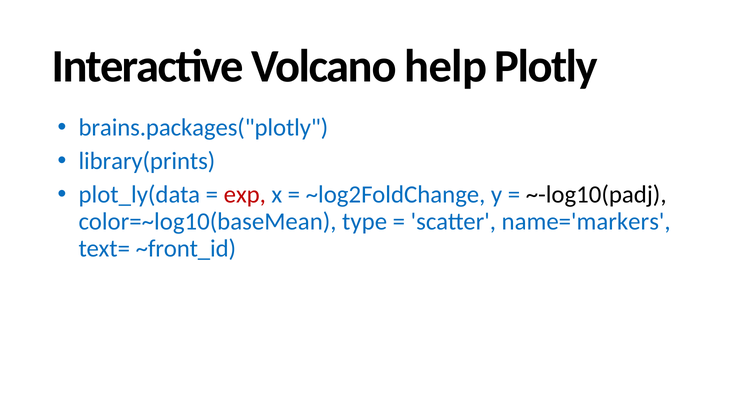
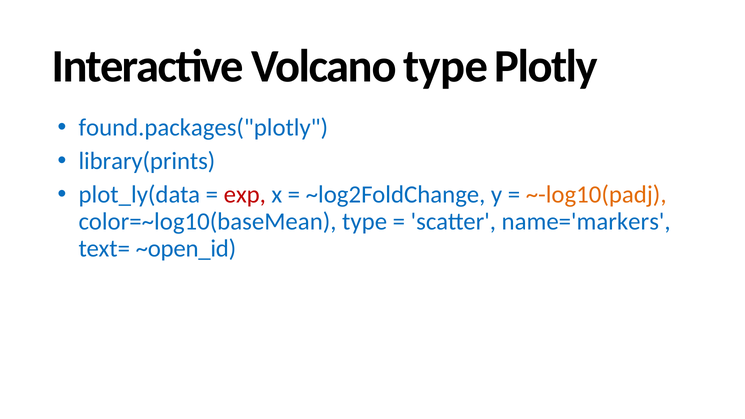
Volcano help: help -> type
brains.packages("plotly: brains.packages("plotly -> found.packages("plotly
~-log10(padj colour: black -> orange
~front_id: ~front_id -> ~open_id
